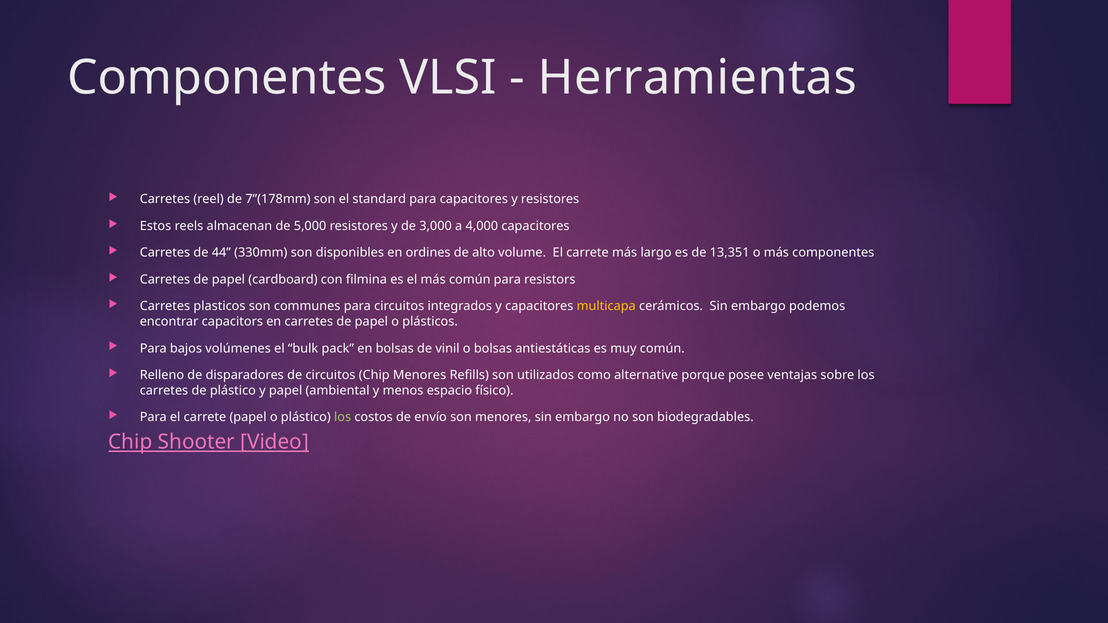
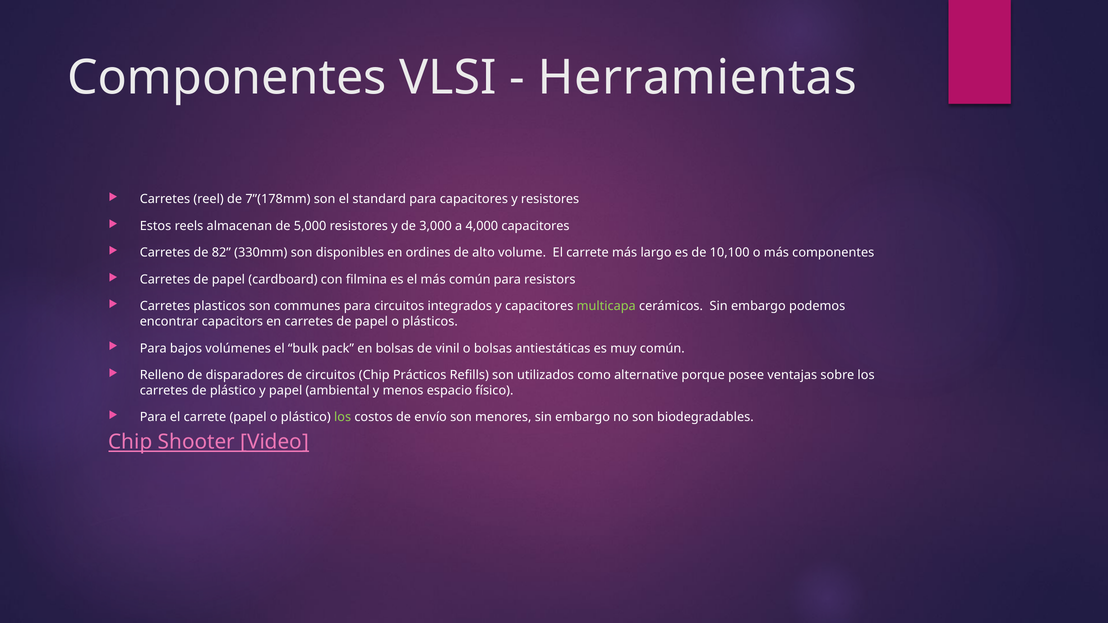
44: 44 -> 82
13,351: 13,351 -> 10,100
multicapa colour: yellow -> light green
Chip Menores: Menores -> Prácticos
